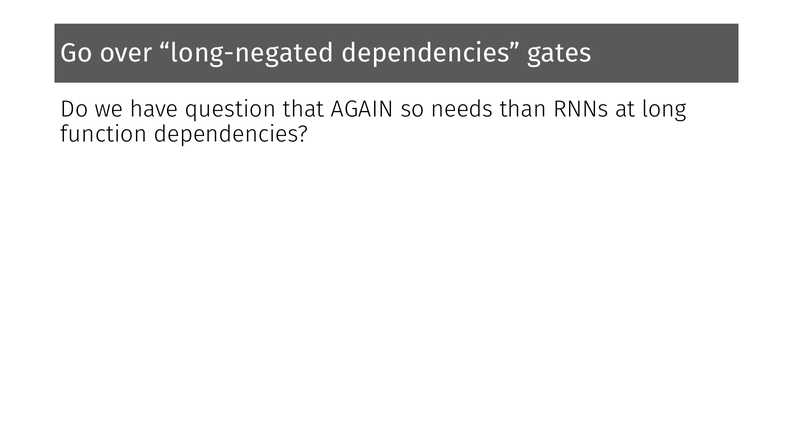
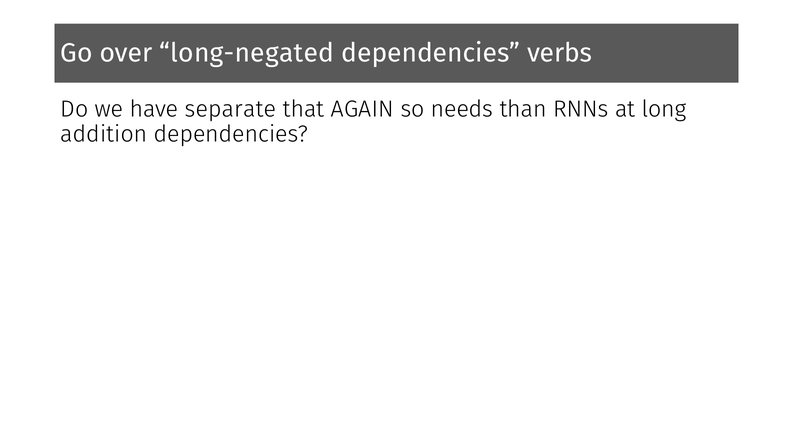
gates: gates -> verbs
question: question -> separate
function: function -> addition
